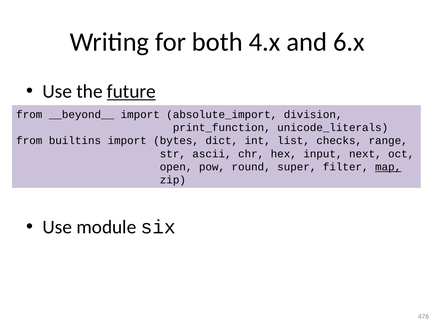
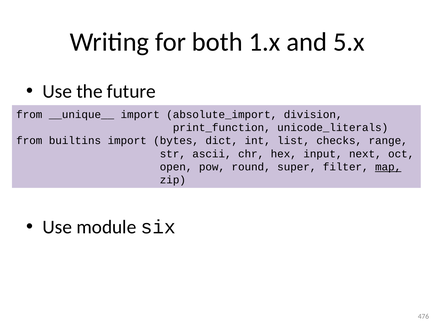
4.x: 4.x -> 1.x
6.x: 6.x -> 5.x
future underline: present -> none
__beyond__: __beyond__ -> __unique__
